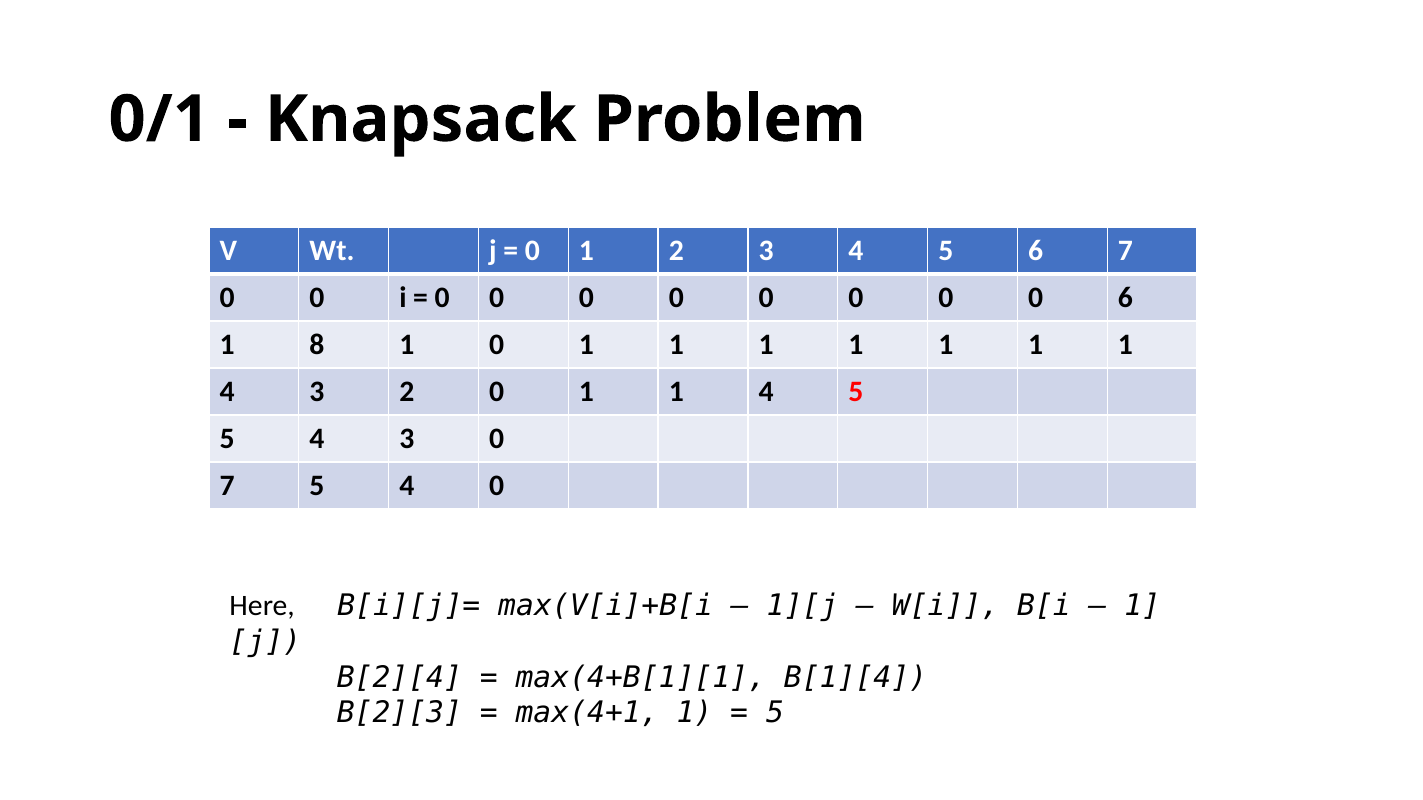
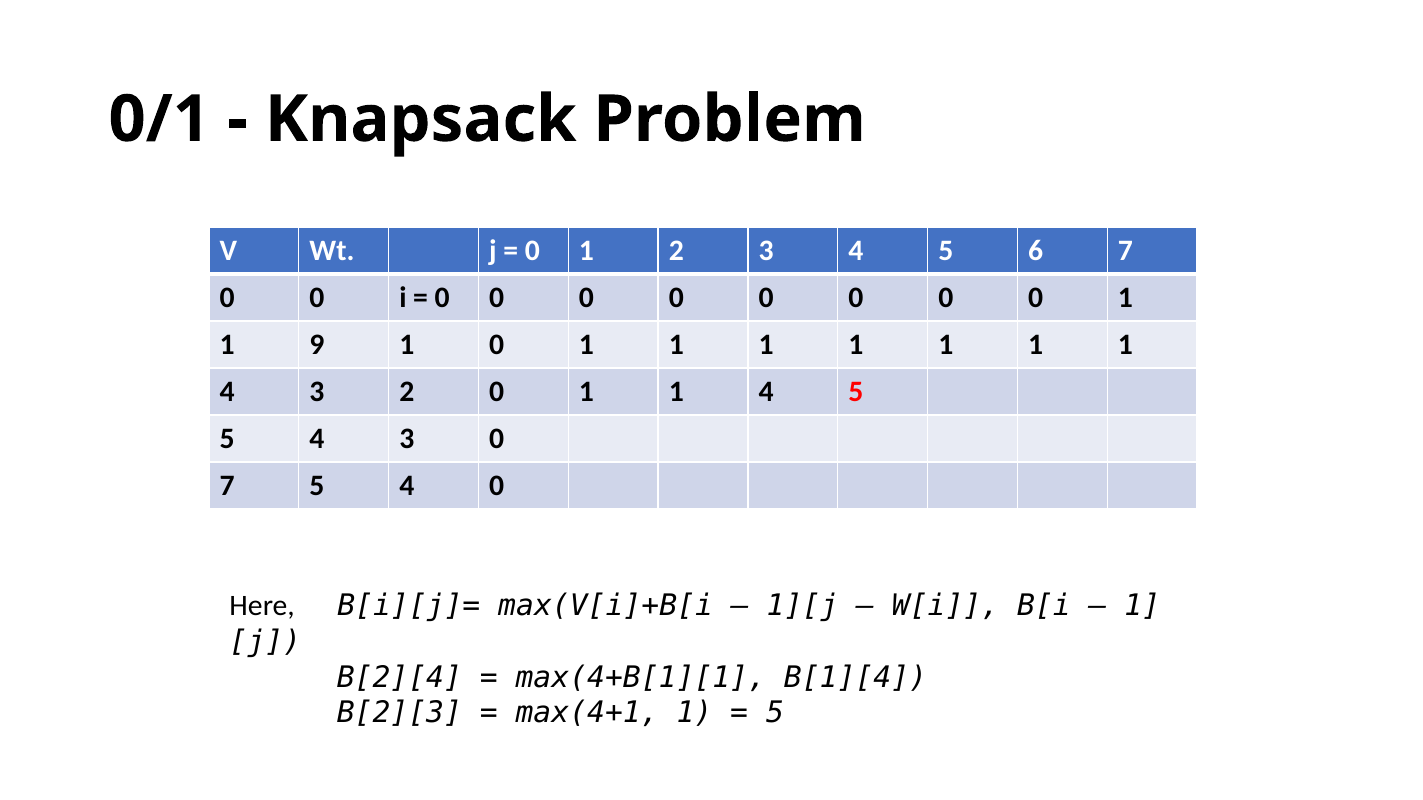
0 0 6: 6 -> 1
8: 8 -> 9
